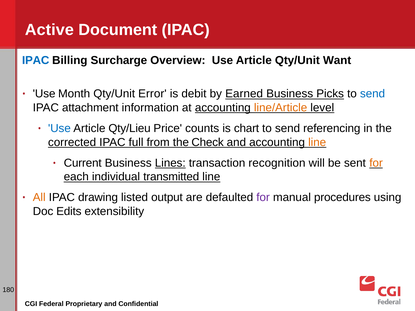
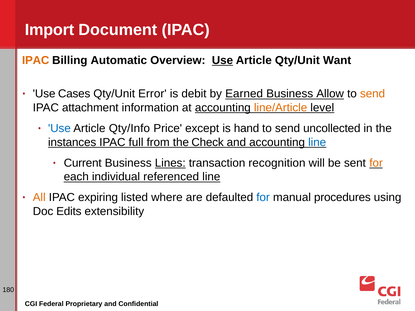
Active: Active -> Import
IPAC at (36, 60) colour: blue -> orange
Surcharge: Surcharge -> Automatic
Use at (222, 60) underline: none -> present
Month: Month -> Cases
Picks: Picks -> Allow
send at (373, 94) colour: blue -> orange
Qty/Lieu: Qty/Lieu -> Qty/Info
counts: counts -> except
chart: chart -> hand
referencing: referencing -> uncollected
corrected: corrected -> instances
line at (317, 142) colour: orange -> blue
transmitted: transmitted -> referenced
drawing: drawing -> expiring
output: output -> where
for at (263, 198) colour: purple -> blue
